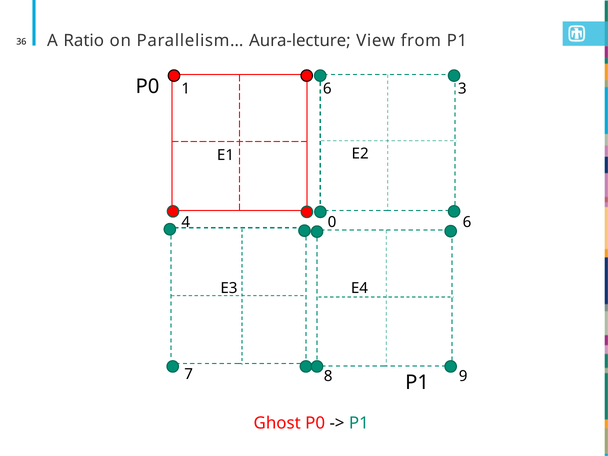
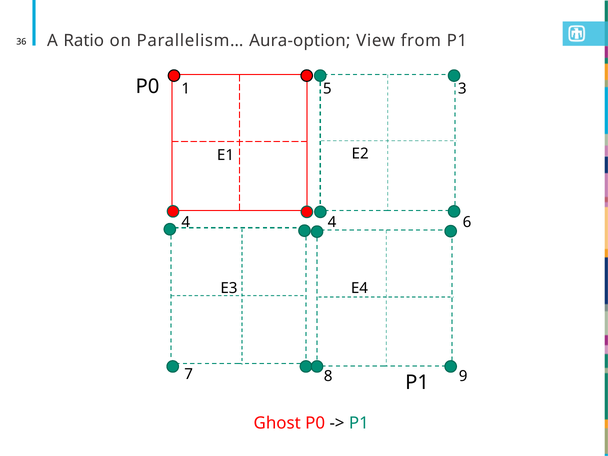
Aura-lecture: Aura-lecture -> Aura-option
1 6: 6 -> 5
4 0: 0 -> 4
